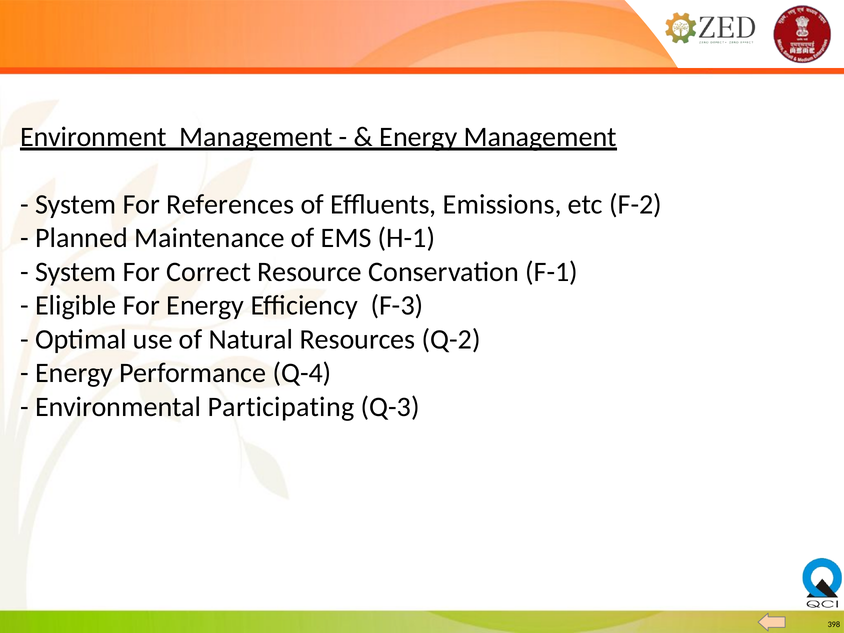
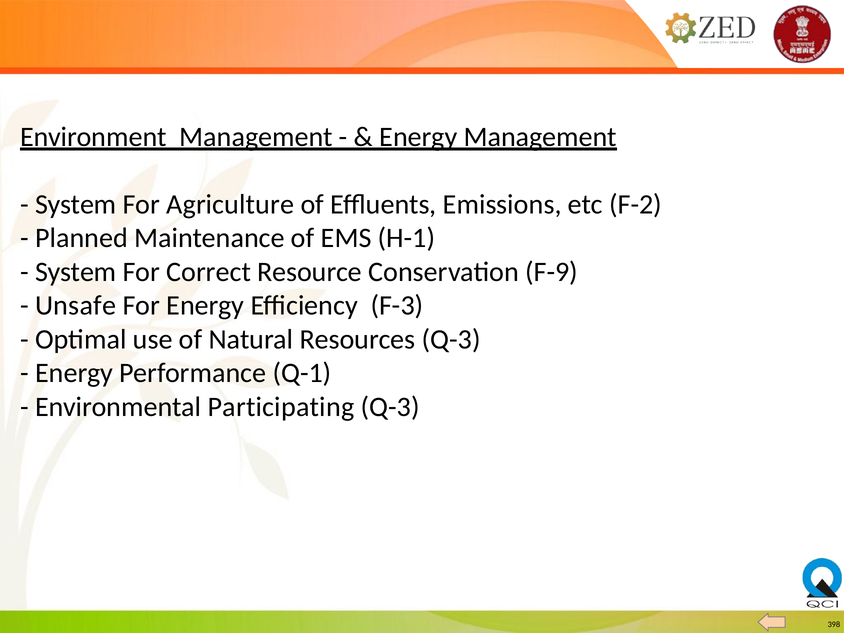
References: References -> Agriculture
F-1: F-1 -> F-9
Eligible: Eligible -> Unsafe
Resources Q-2: Q-2 -> Q-3
Q-4: Q-4 -> Q-1
